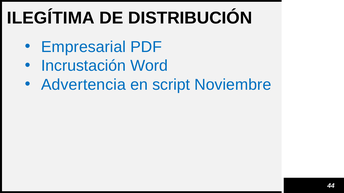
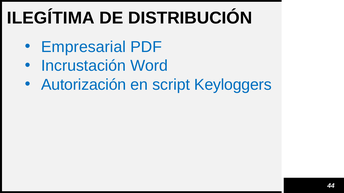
Advertencia: Advertencia -> Autorización
Noviembre: Noviembre -> Keyloggers
